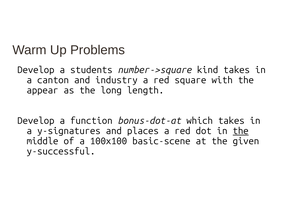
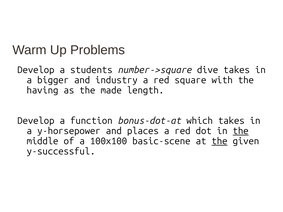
kind: kind -> dive
canton: canton -> bigger
appear: appear -> having
long: long -> made
y-signatures: y-signatures -> y-horsepower
the at (220, 141) underline: none -> present
